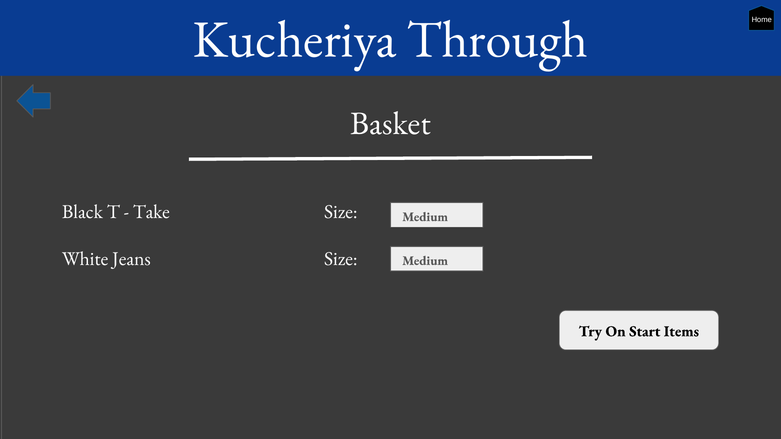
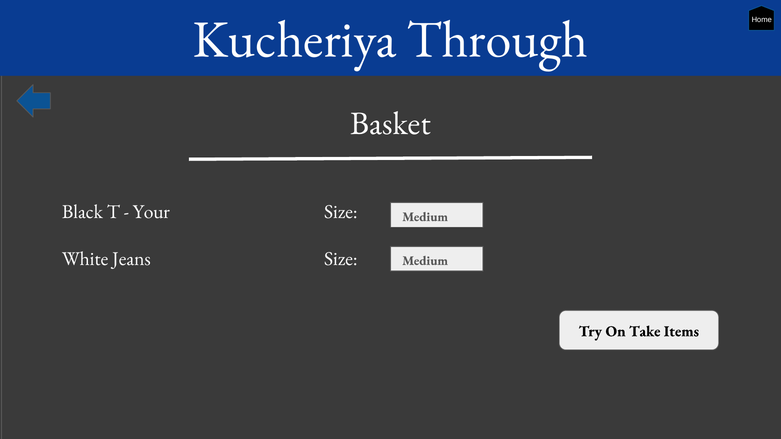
Take: Take -> Your
Start: Start -> Take
